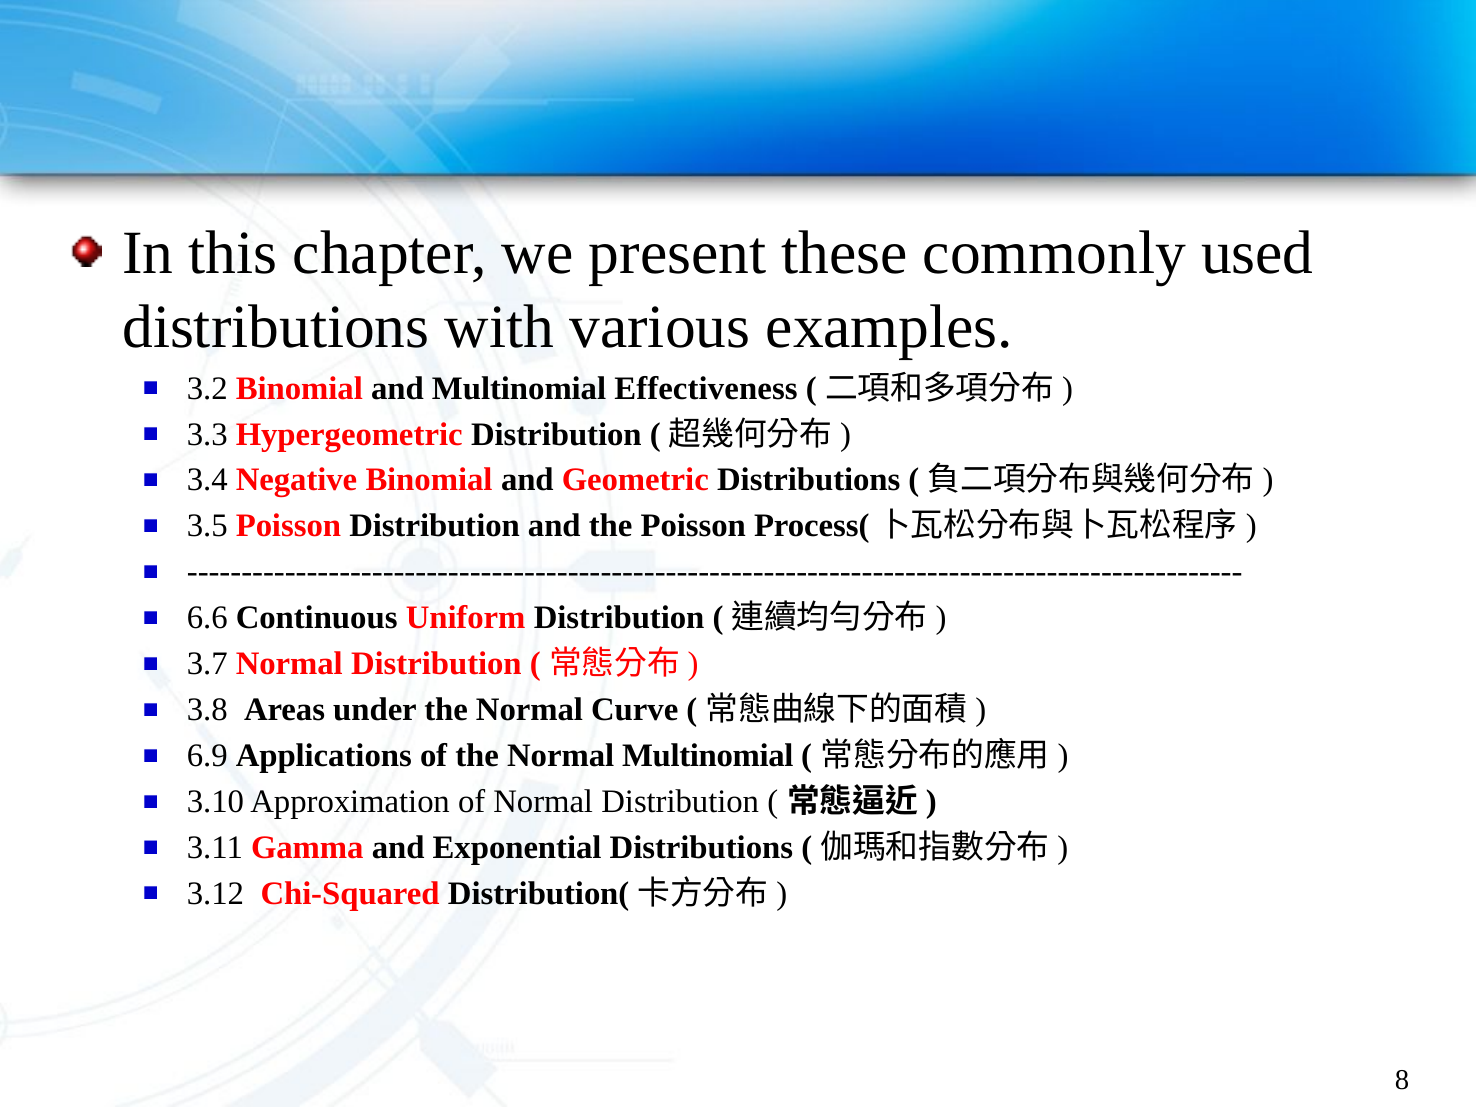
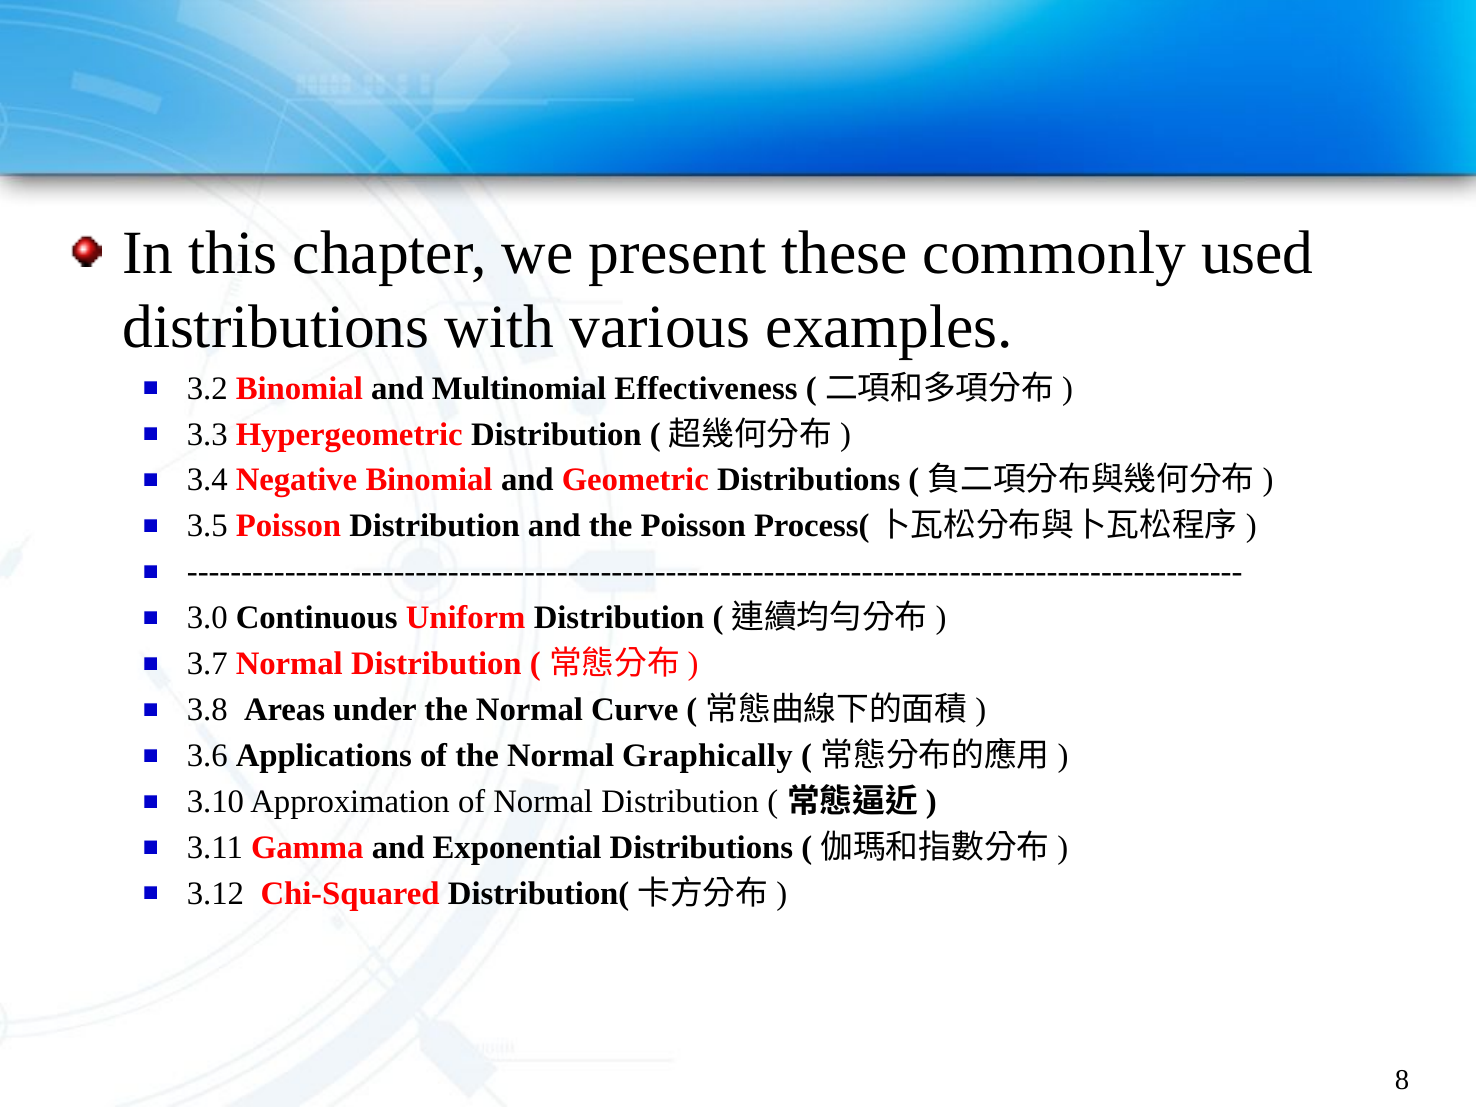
6.6: 6.6 -> 3.0
6.9: 6.9 -> 3.6
Normal Multinomial: Multinomial -> Graphically
